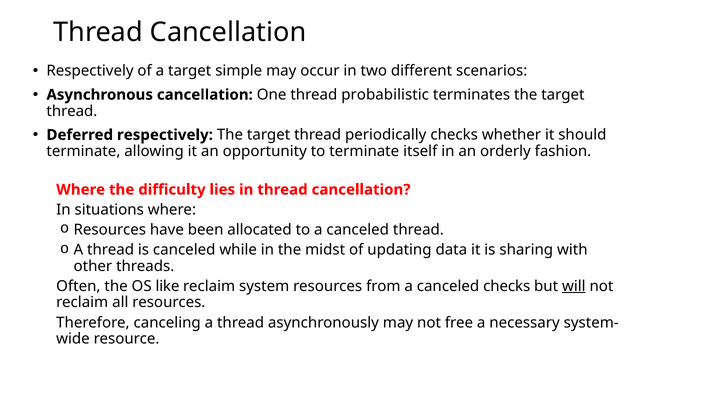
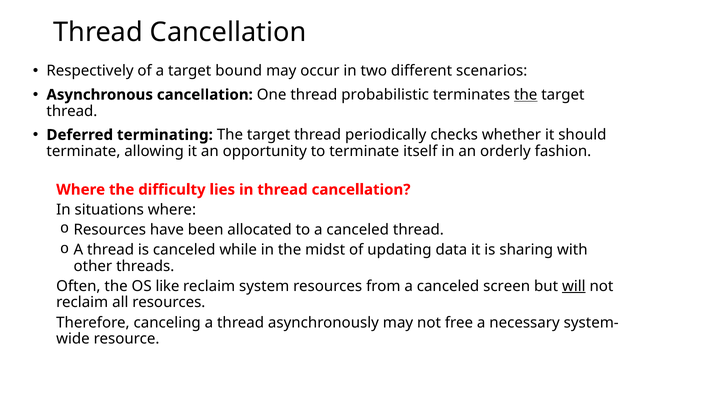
simple: simple -> bound
the at (526, 95) underline: none -> present
Deferred respectively: respectively -> terminating
canceled checks: checks -> screen
